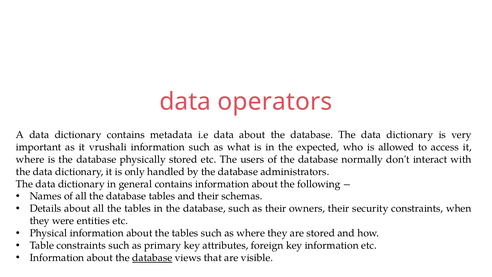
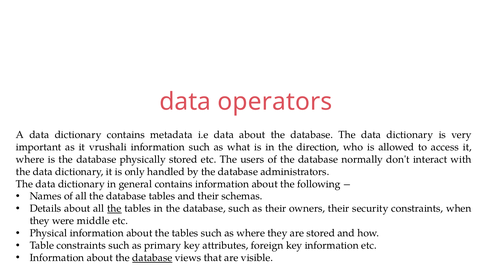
expected: expected -> direction
the at (114, 208) underline: none -> present
entities: entities -> middle
